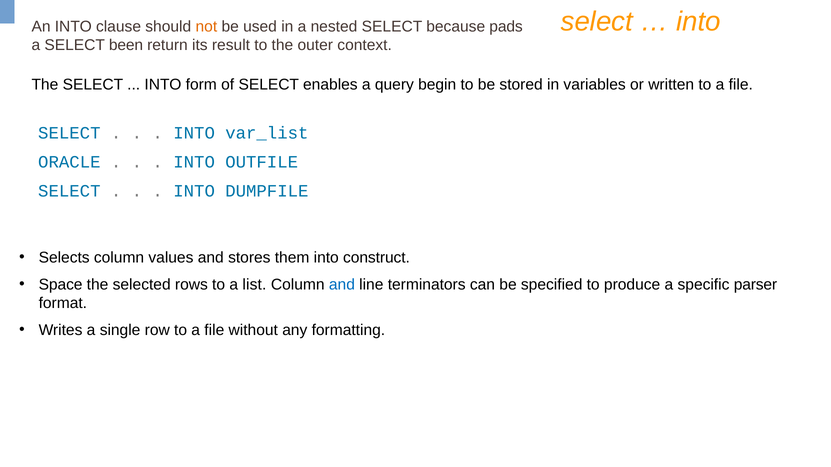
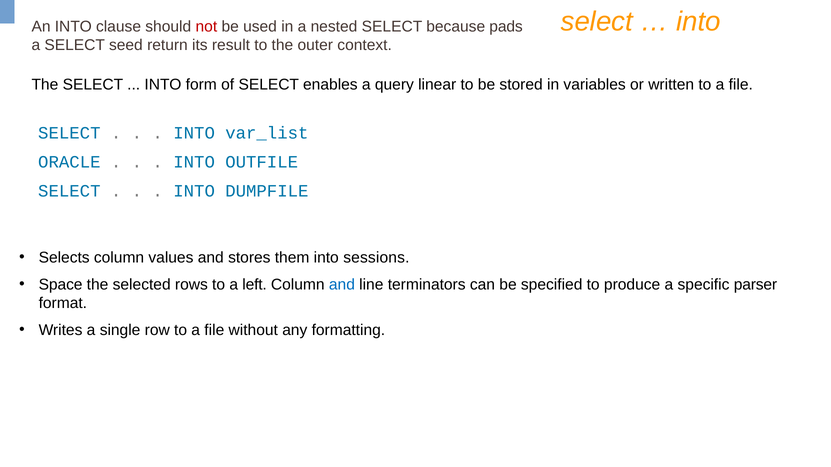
not colour: orange -> red
been: been -> seed
begin: begin -> linear
construct: construct -> sessions
list: list -> left
